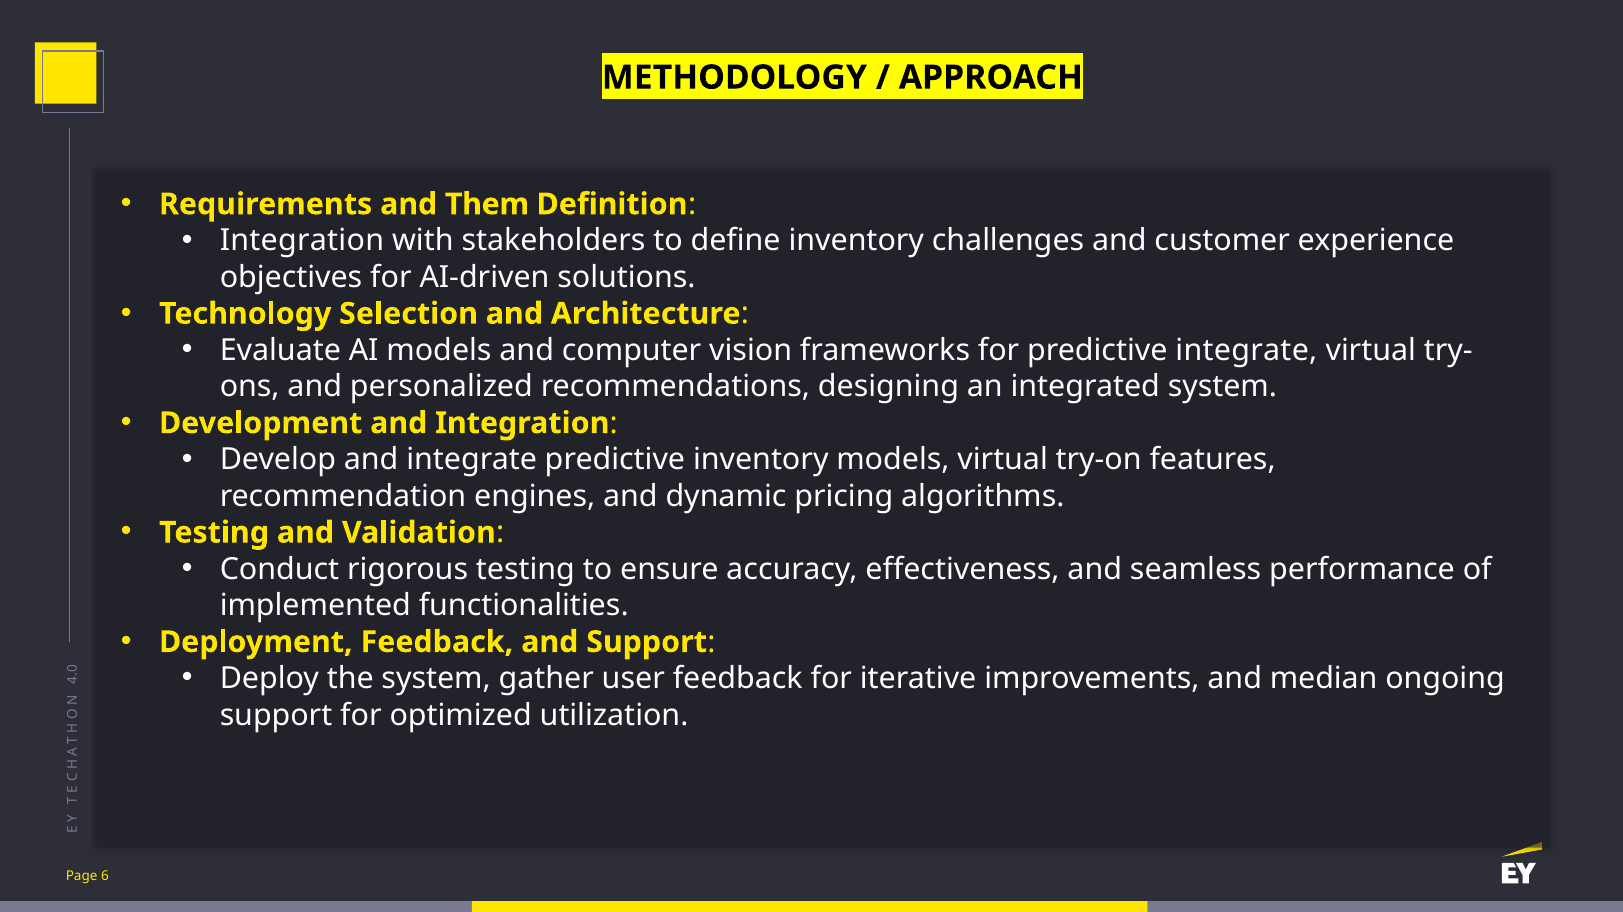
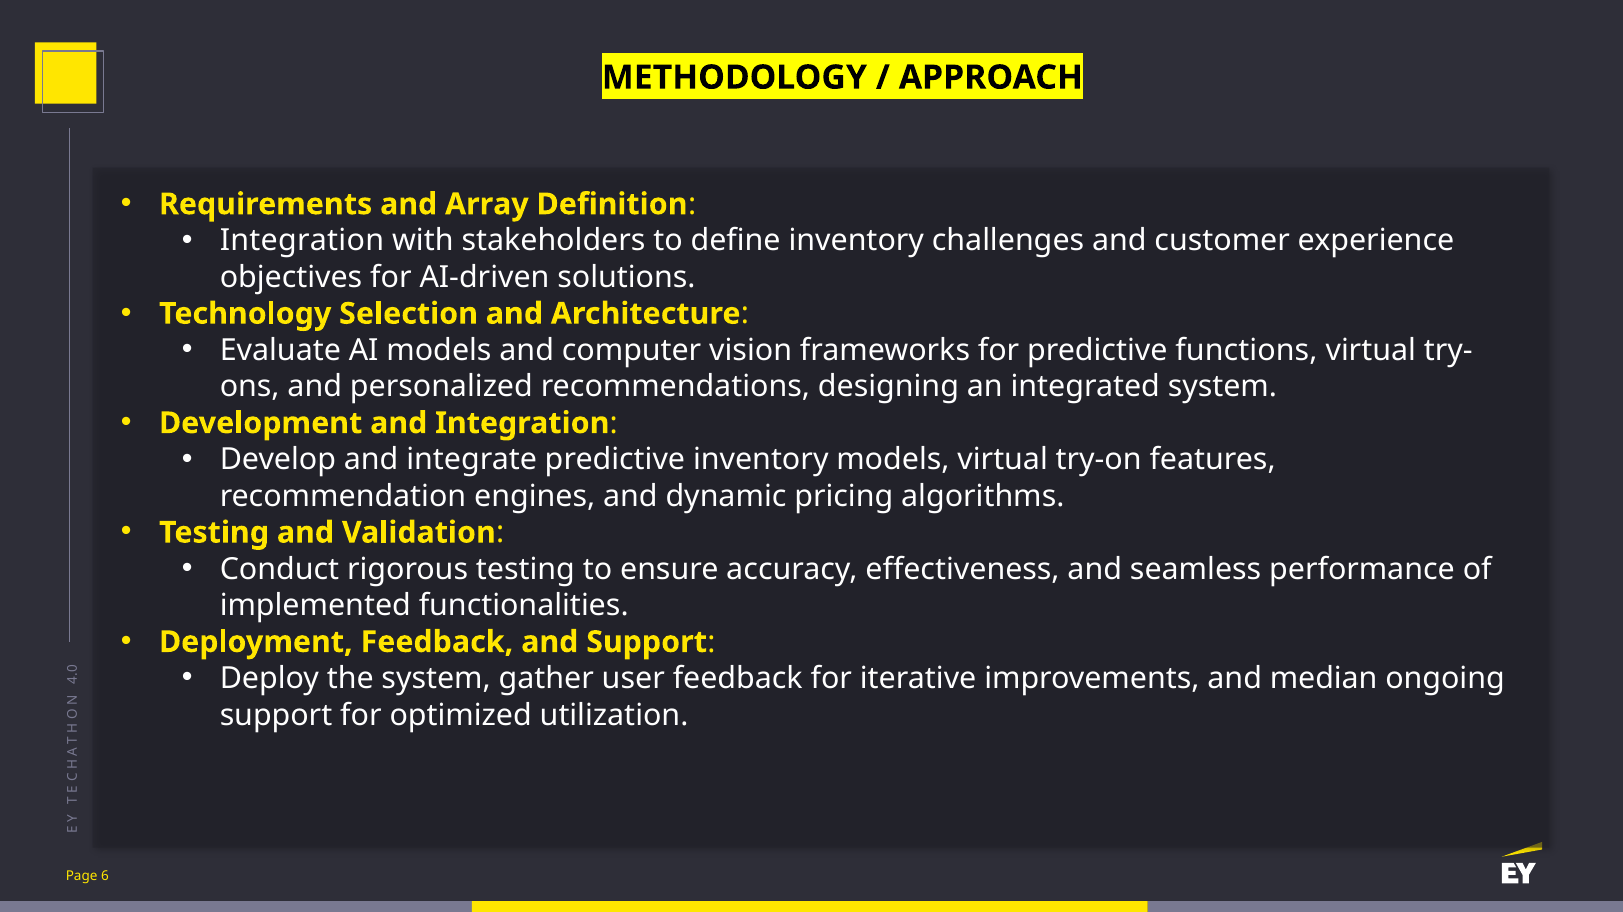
Them: Them -> Array
predictive integrate: integrate -> functions
